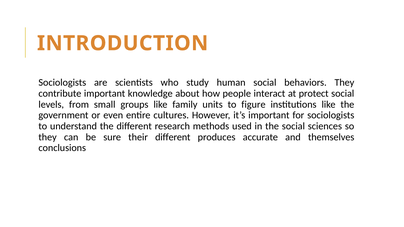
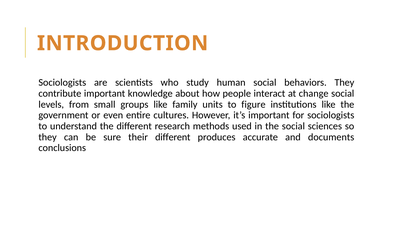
protect: protect -> change
themselves: themselves -> documents
